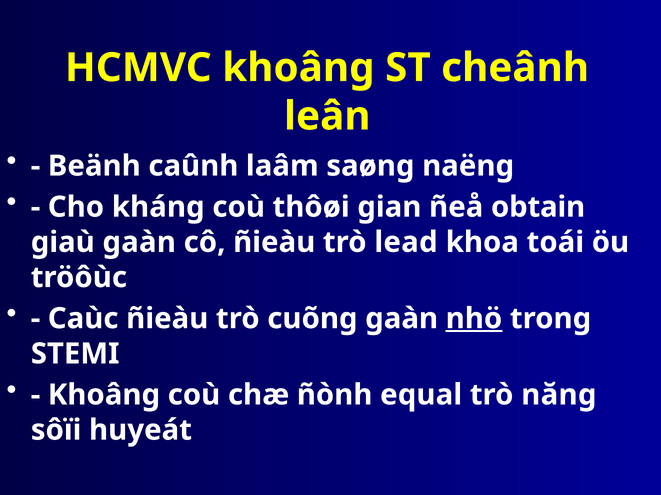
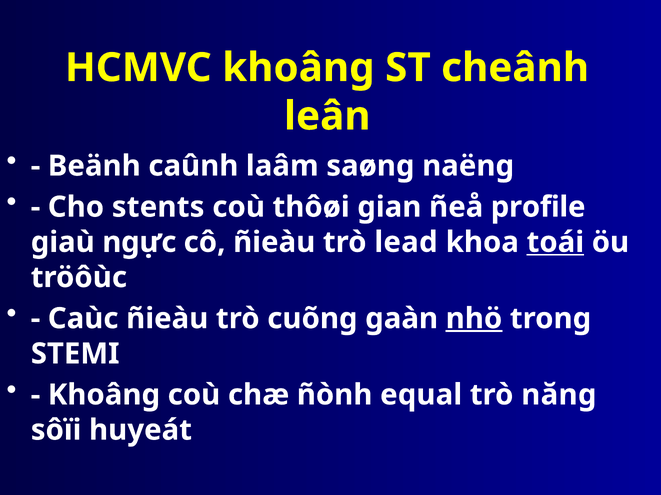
kháng: kháng -> stents
obtain: obtain -> profile
giaù gaàn: gaàn -> ngực
toái underline: none -> present
